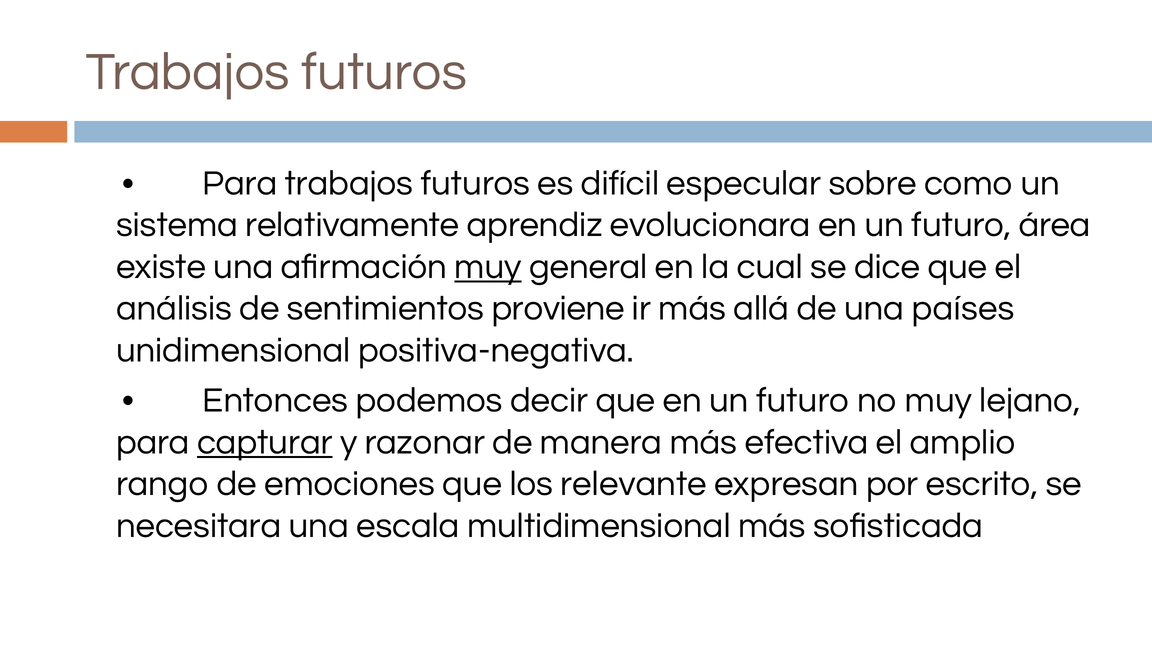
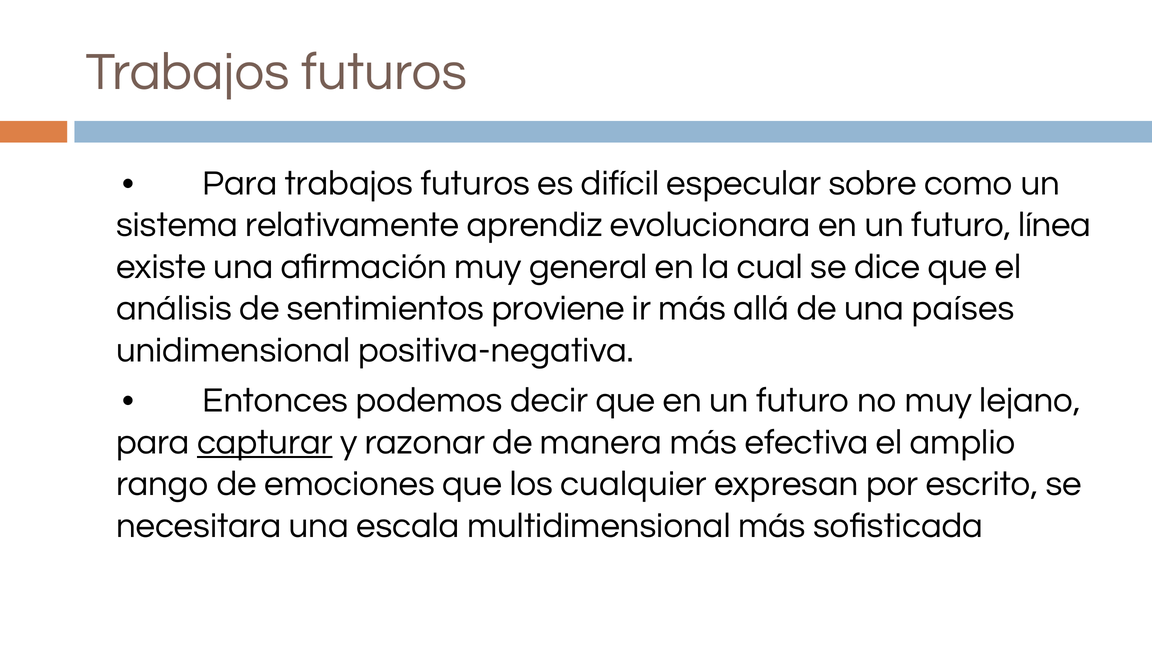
área: área -> línea
muy at (488, 267) underline: present -> none
relevante: relevante -> cualquier
